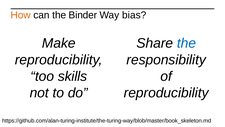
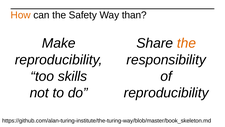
Binder: Binder -> Safety
bias: bias -> than
the at (186, 43) colour: blue -> orange
